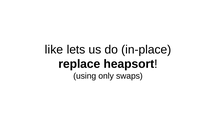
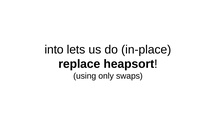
like: like -> into
